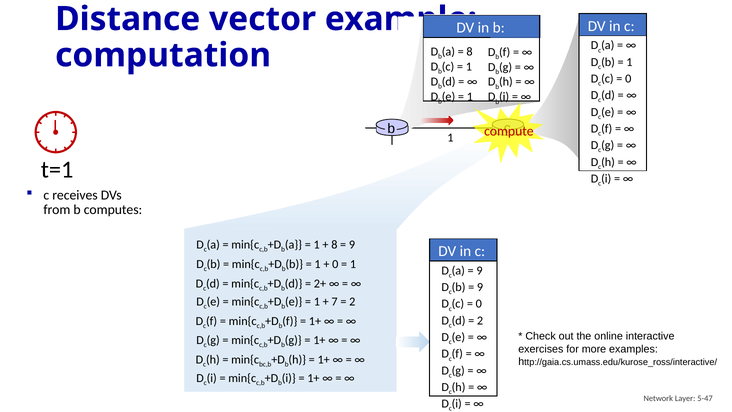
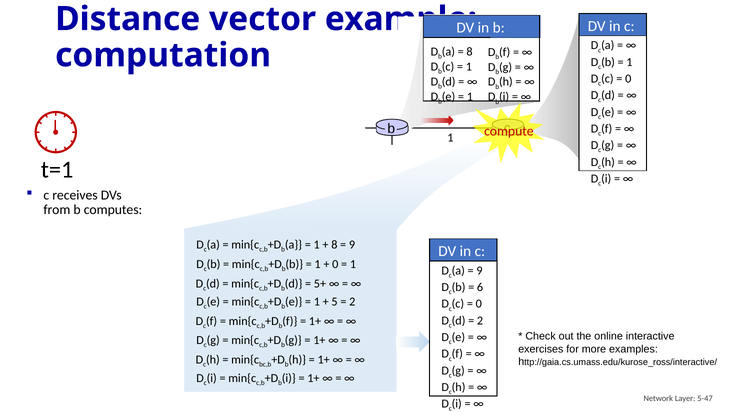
2+: 2+ -> 5+
9 at (480, 287): 9 -> 6
7: 7 -> 5
